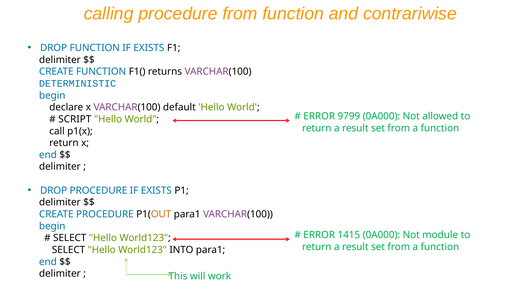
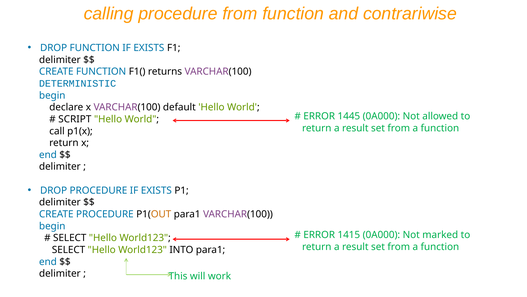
9799: 9799 -> 1445
module: module -> marked
